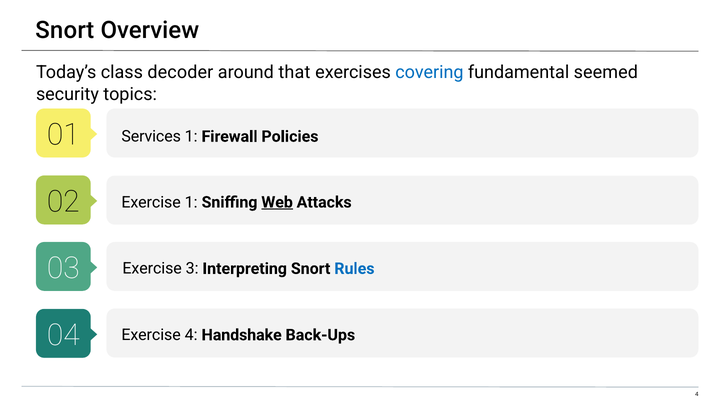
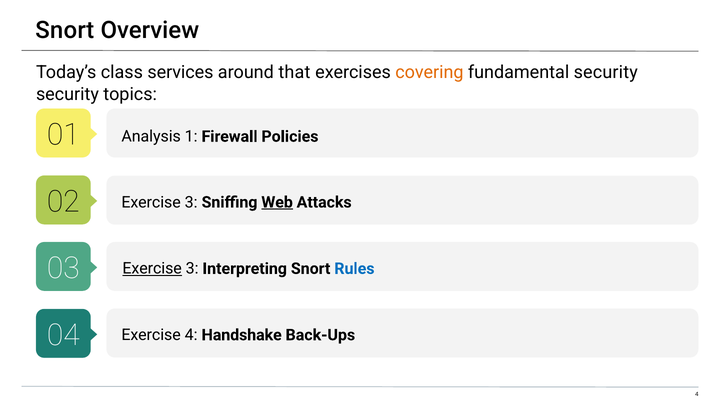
decoder: decoder -> services
covering colour: blue -> orange
fundamental seemed: seemed -> security
Services: Services -> Analysis
1 at (191, 202): 1 -> 3
Exercise at (152, 269) underline: none -> present
